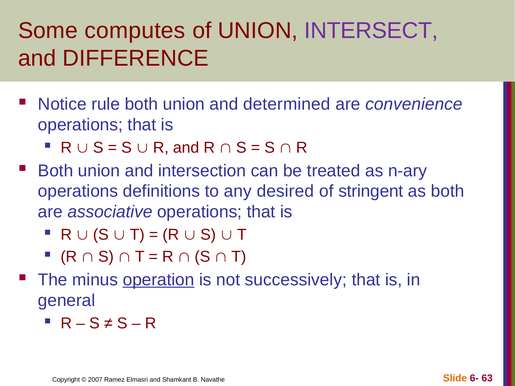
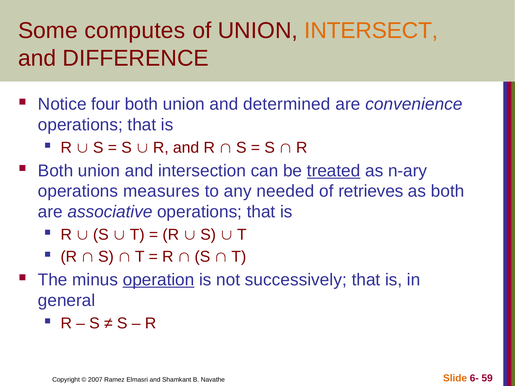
INTERSECT colour: purple -> orange
rule: rule -> four
treated underline: none -> present
definitions: definitions -> measures
desired: desired -> needed
stringent: stringent -> retrieves
63: 63 -> 59
